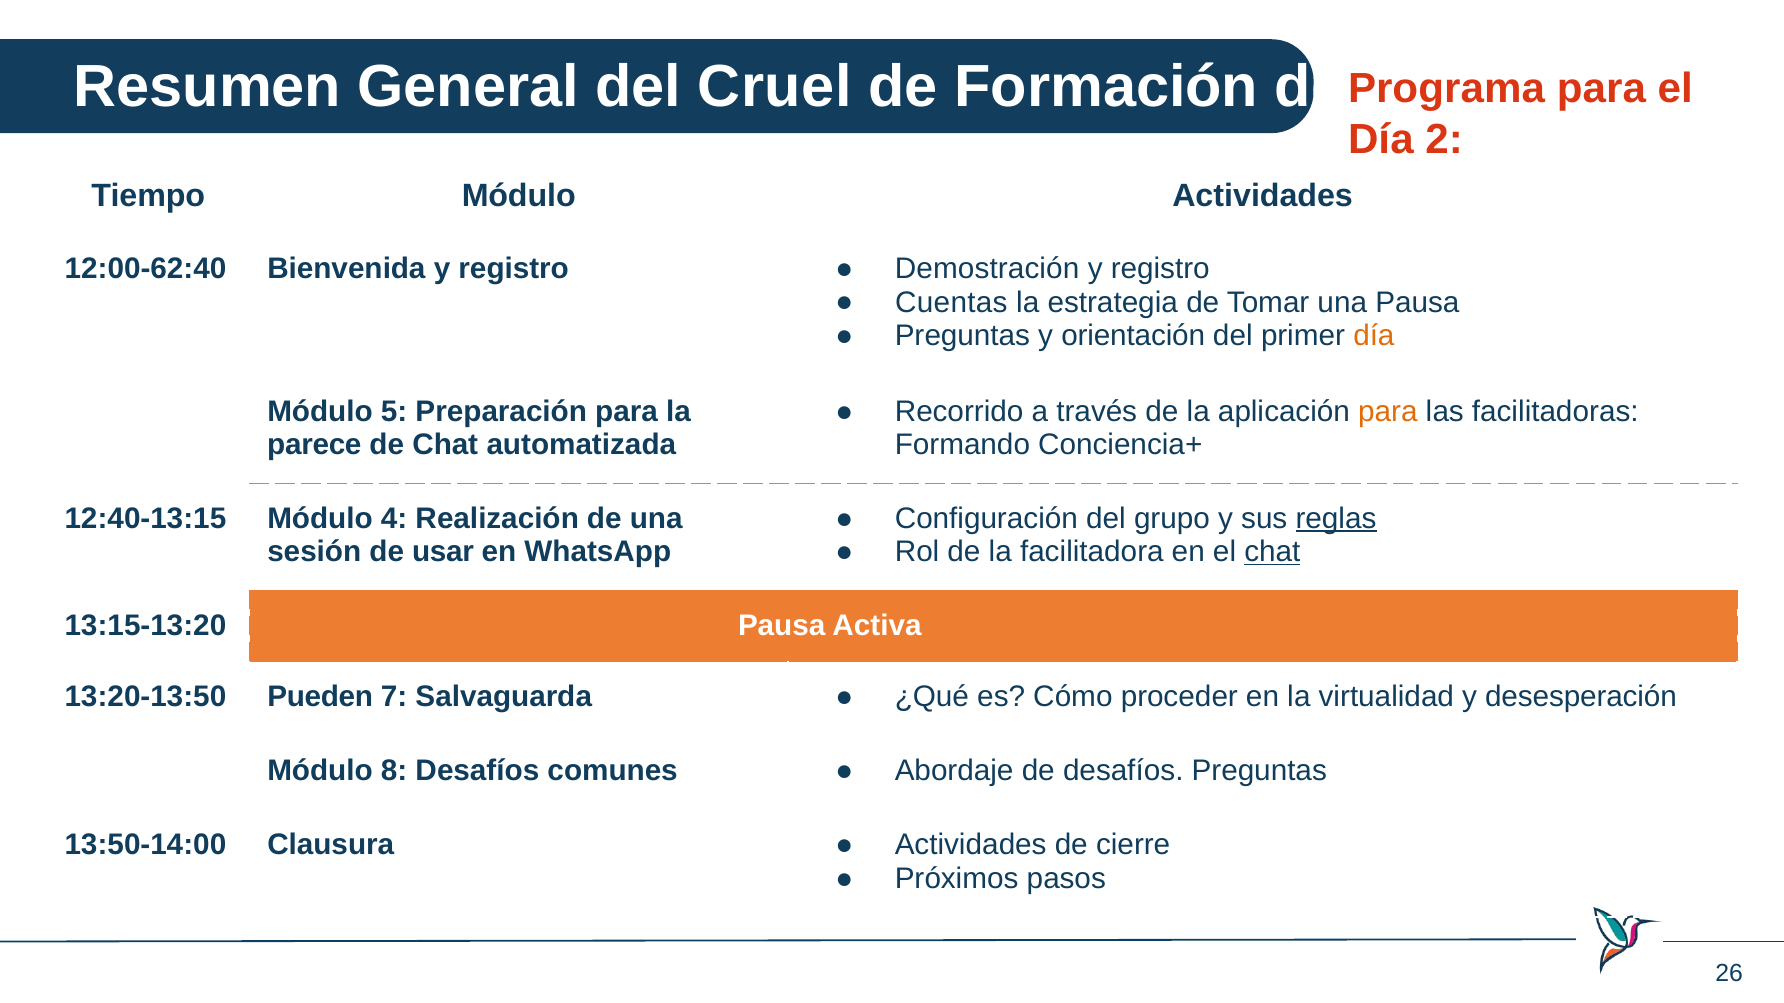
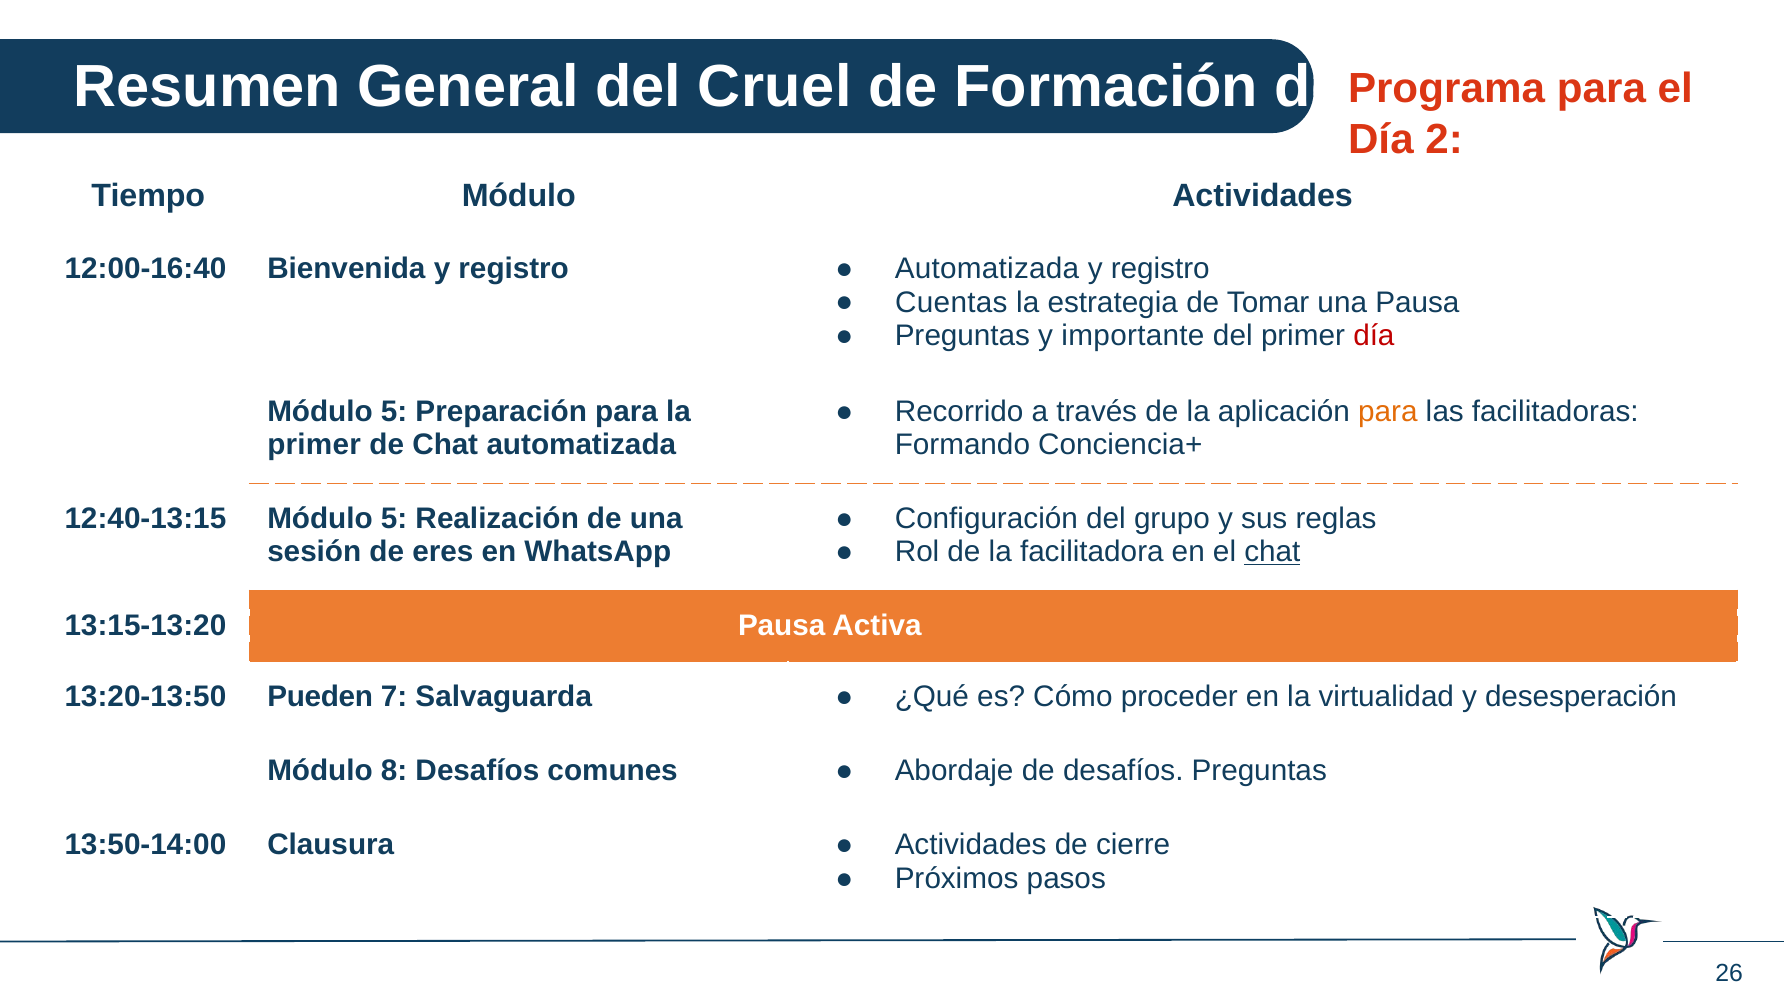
12:00-62:40: 12:00-62:40 -> 12:00-16:40
Demostración at (987, 269): Demostración -> Automatizada
orientación: orientación -> importante
día at (1374, 336) colour: orange -> red
parece at (314, 445): parece -> primer
12:40-13:15 Módulo 4: 4 -> 5
reglas underline: present -> none
usar: usar -> eres
